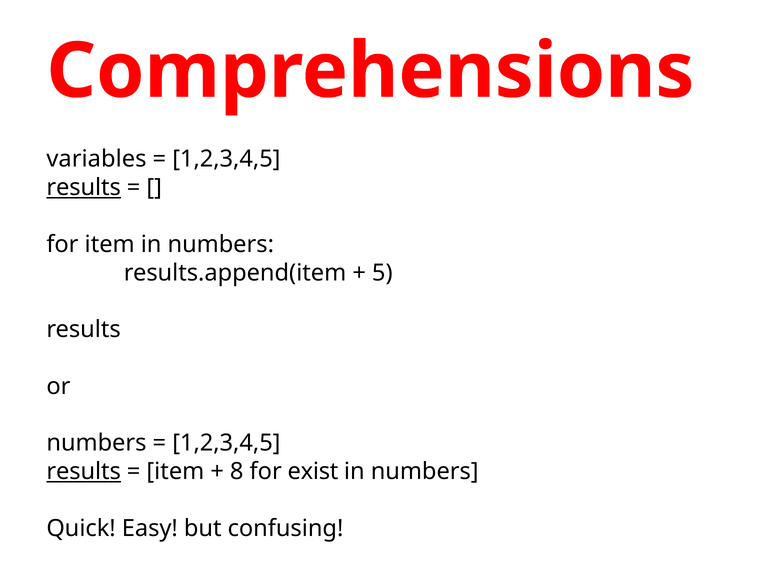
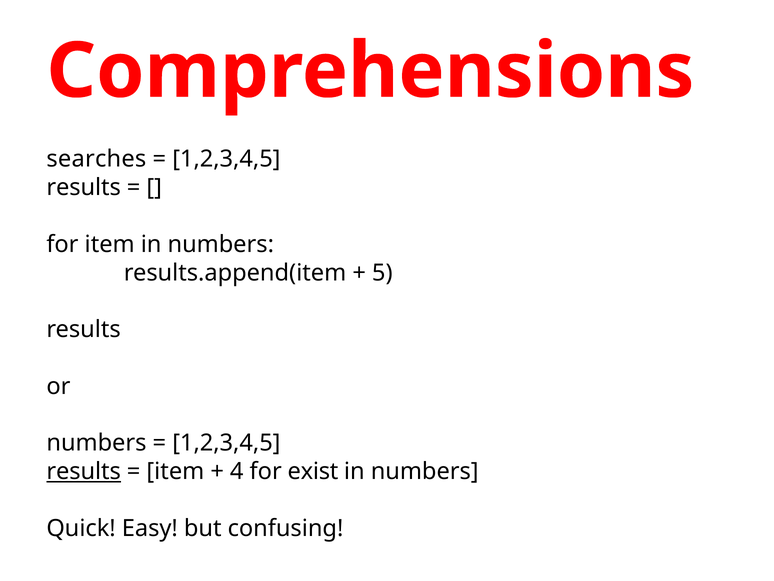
variables: variables -> searches
results at (84, 187) underline: present -> none
8: 8 -> 4
